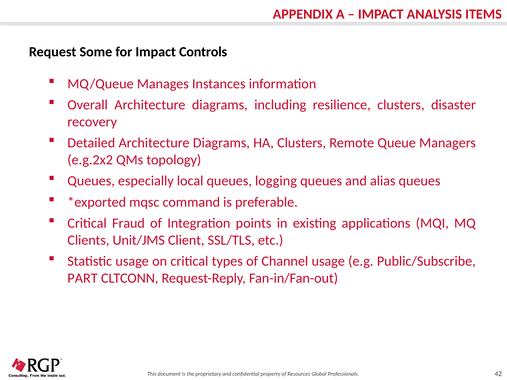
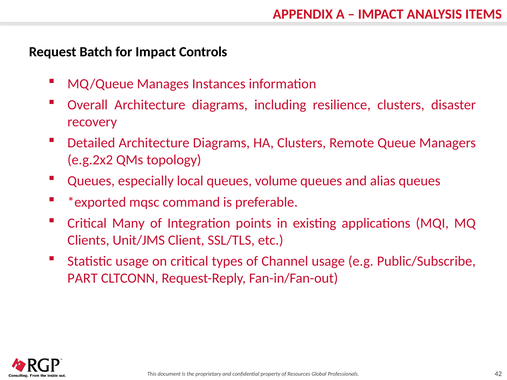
Some: Some -> Batch
logging: logging -> volume
Fraud: Fraud -> Many
